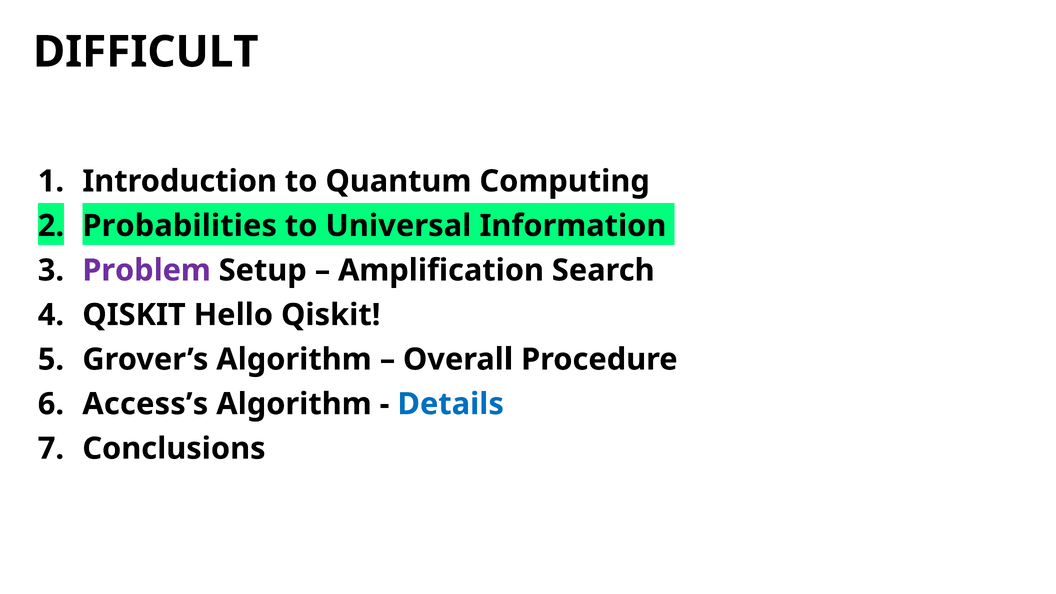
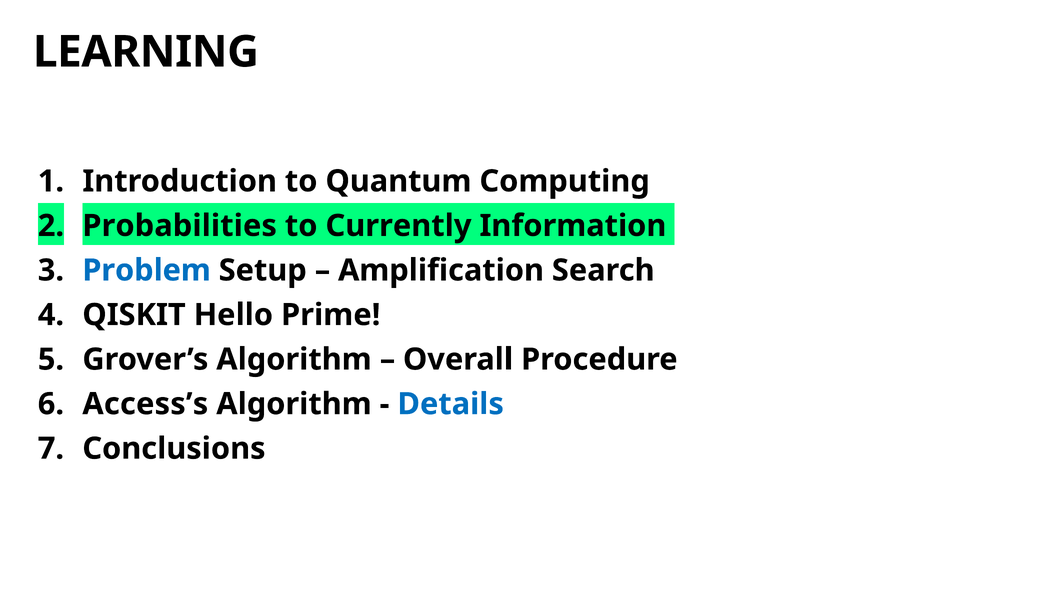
DIFFICULT: DIFFICULT -> LEARNING
Universal: Universal -> Currently
Problem colour: purple -> blue
Hello Qiskit: Qiskit -> Prime
